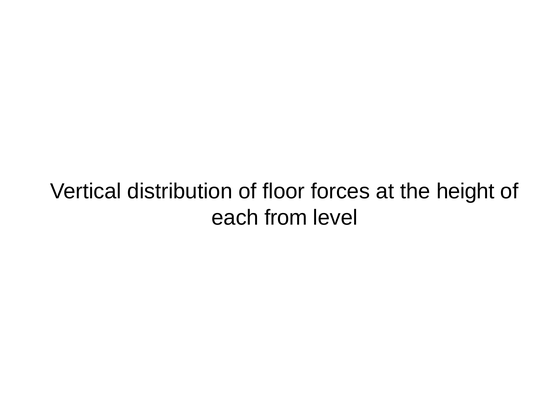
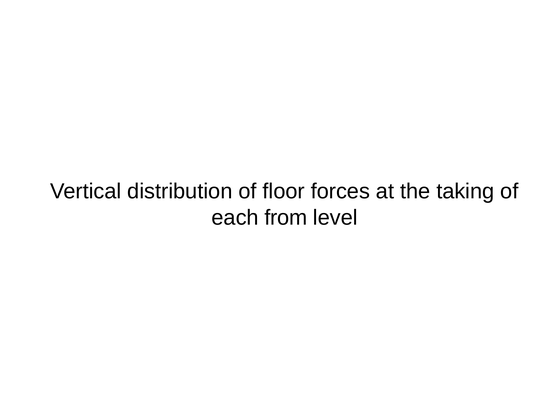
height: height -> taking
